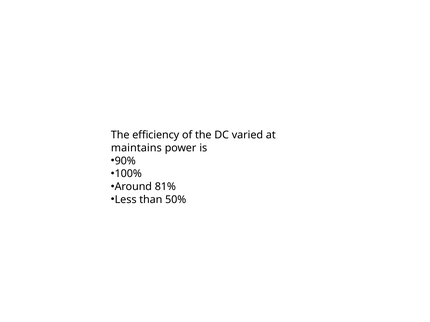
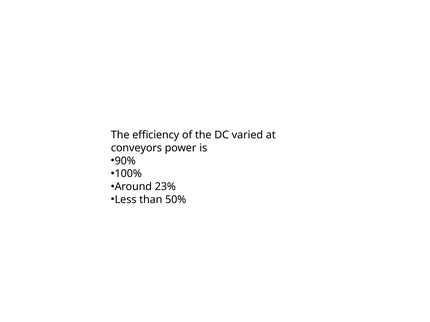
maintains: maintains -> conveyors
81%: 81% -> 23%
